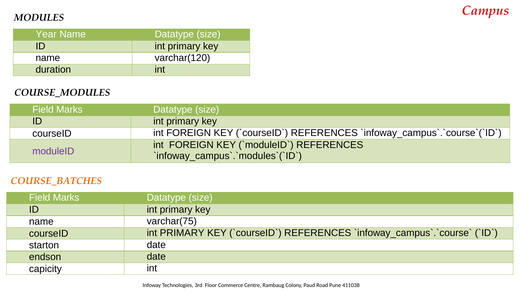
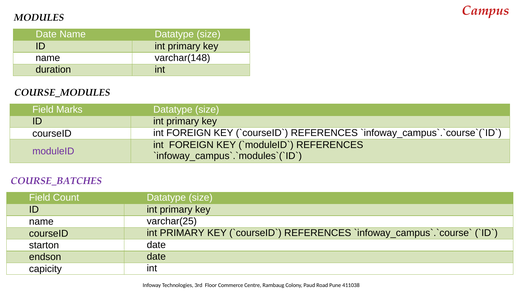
Year at (46, 34): Year -> Date
varchar(120: varchar(120 -> varchar(148
COURSE_BATCHES colour: orange -> purple
Marks at (66, 198): Marks -> Count
varchar(75: varchar(75 -> varchar(25
